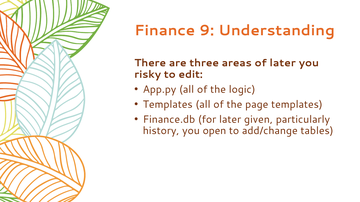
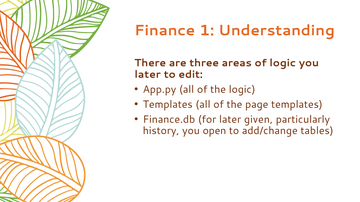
9: 9 -> 1
of later: later -> logic
risky at (148, 75): risky -> later
